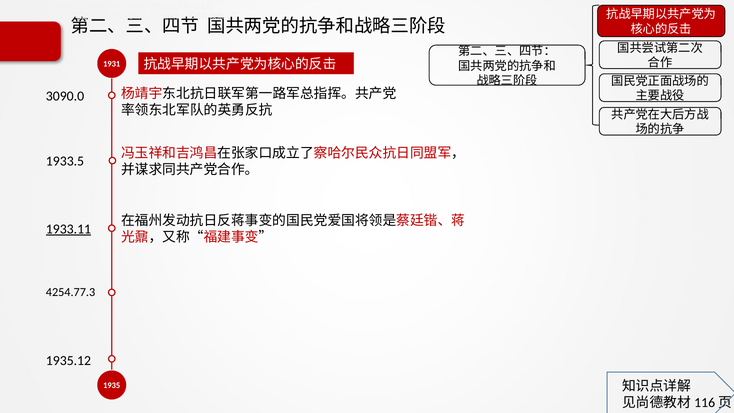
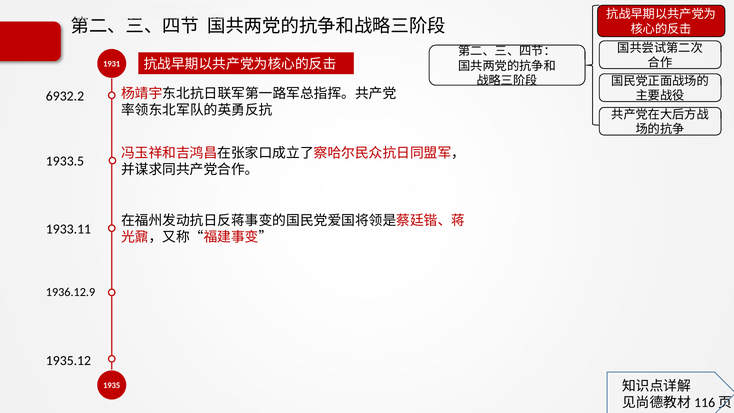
3090.0: 3090.0 -> 6932.2
1933.11 underline: present -> none
4254.77.3: 4254.77.3 -> 1936.12.9
